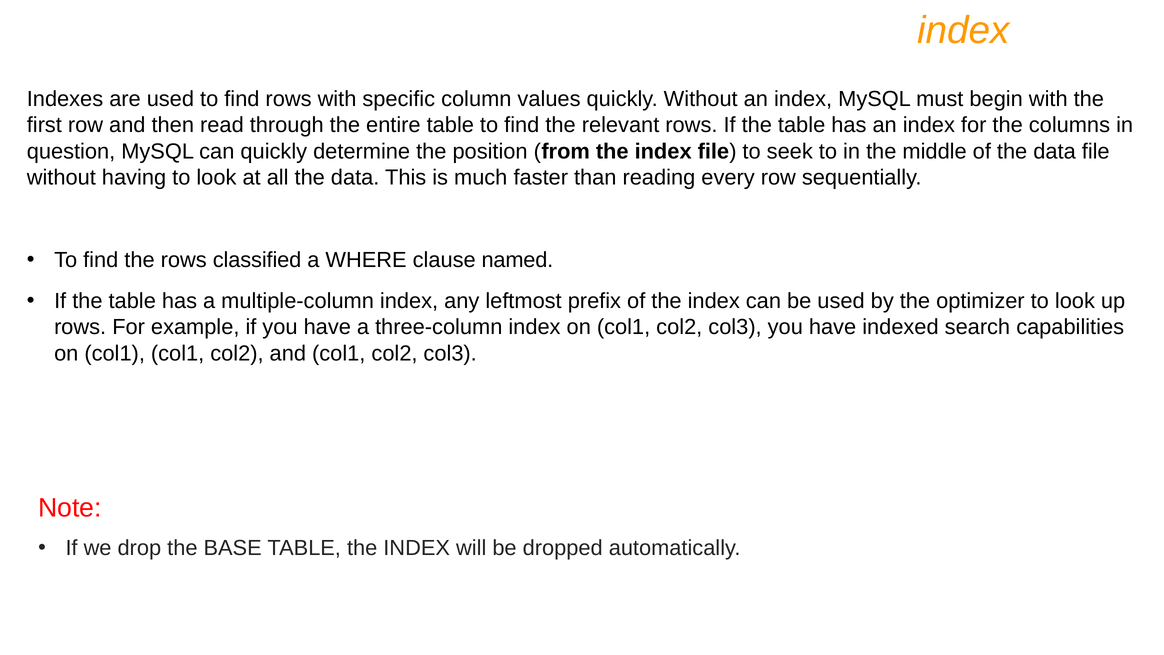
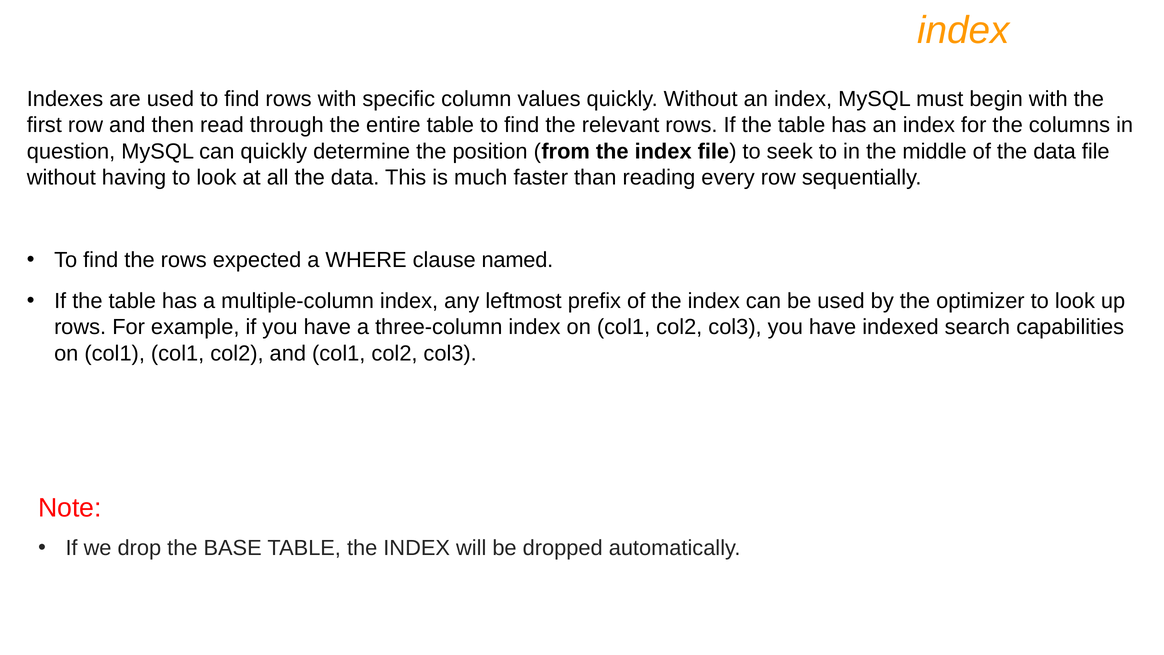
classified: classified -> expected
